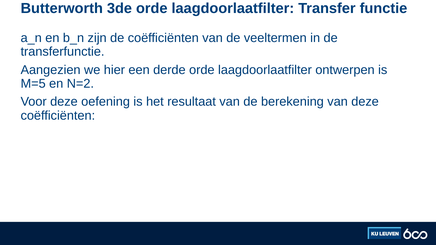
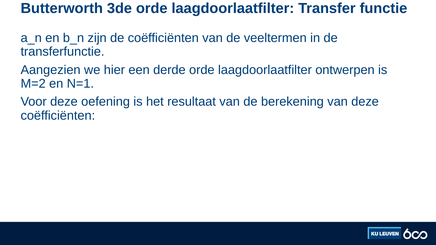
M=5: M=5 -> M=2
N=2: N=2 -> N=1
